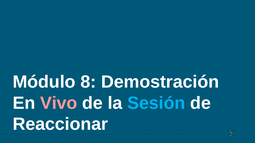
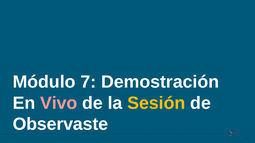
8: 8 -> 7
Sesión colour: light blue -> yellow
Reaccionar: Reaccionar -> Observaste
